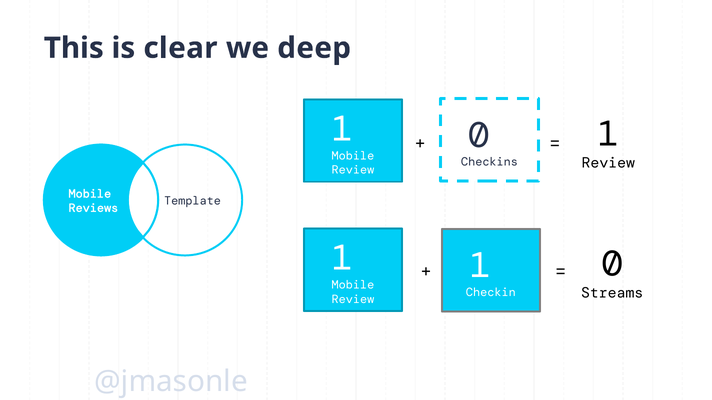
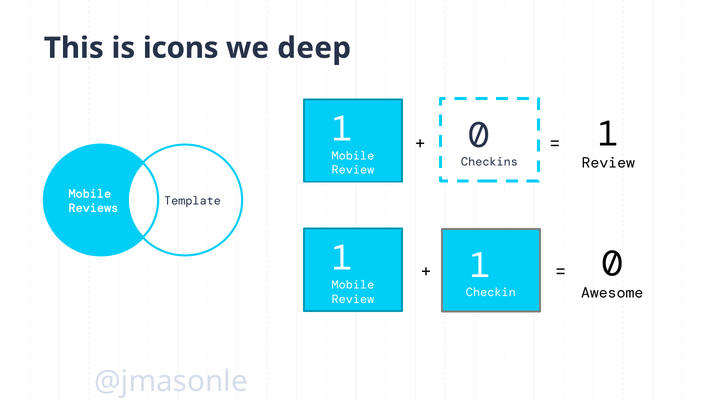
clear: clear -> icons
Streams: Streams -> Awesome
